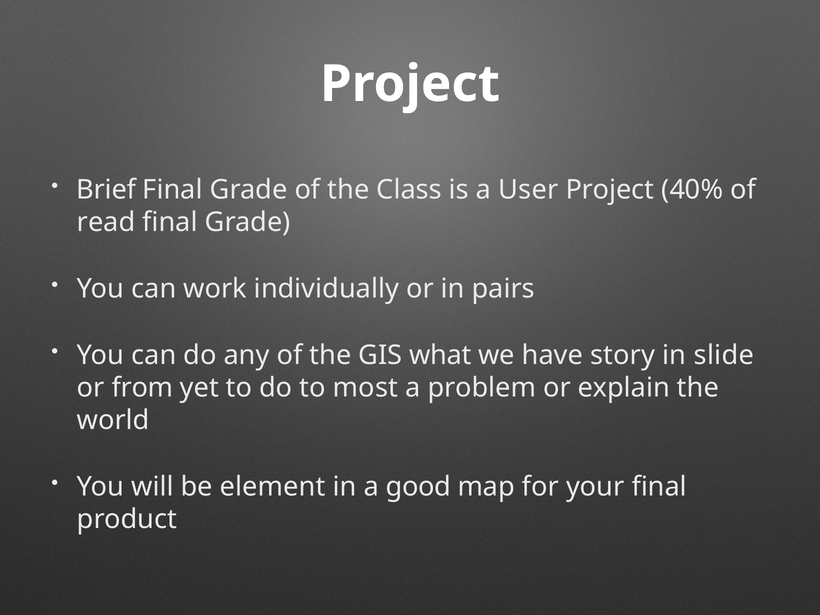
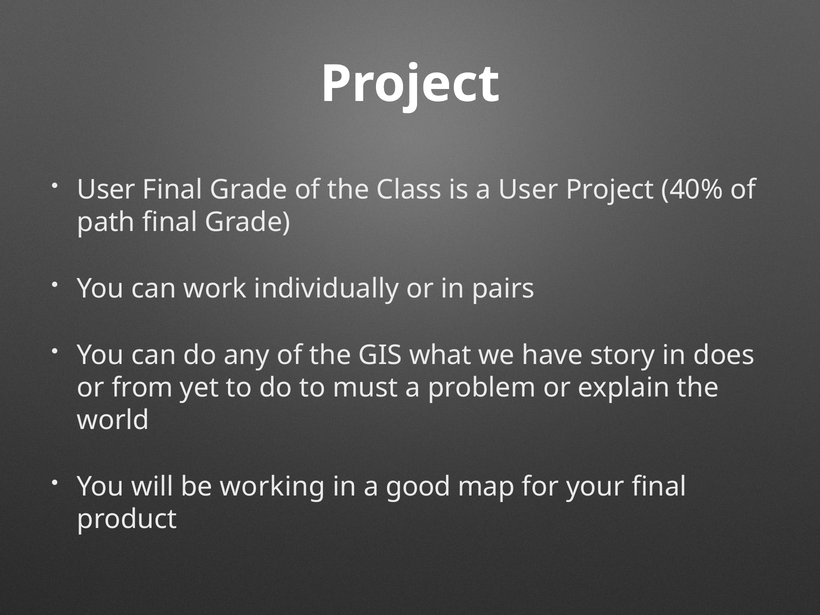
Brief at (106, 190): Brief -> User
read: read -> path
slide: slide -> does
most: most -> must
element: element -> working
